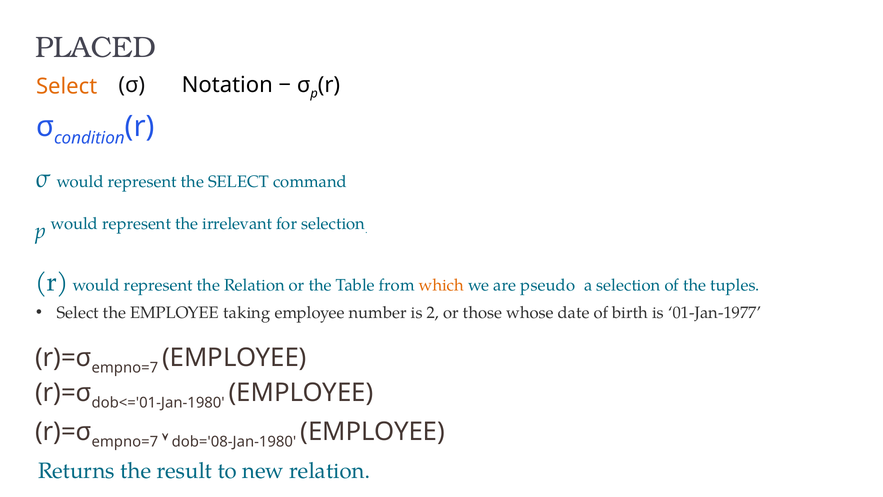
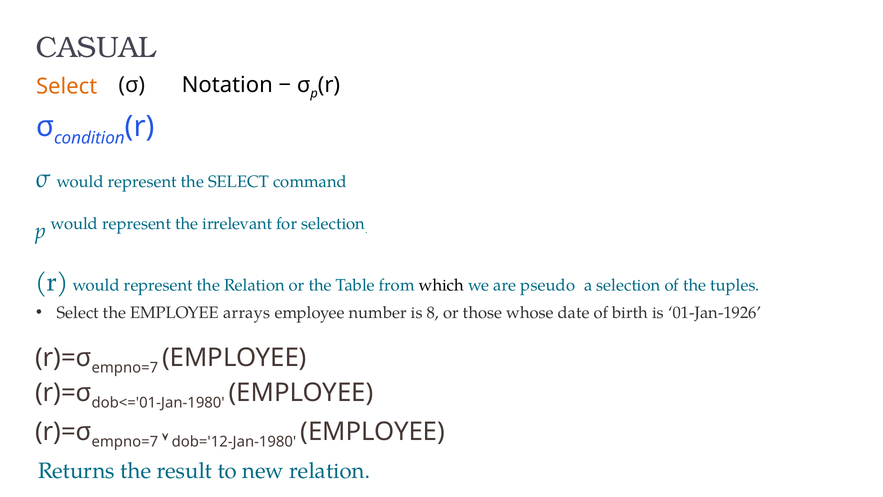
PLACED: PLACED -> CASUAL
which colour: orange -> black
taking: taking -> arrays
2: 2 -> 8
01-Jan-1977: 01-Jan-1977 -> 01-Jan-1926
dob='08-Jan-1980: dob='08-Jan-1980 -> dob='12-Jan-1980
